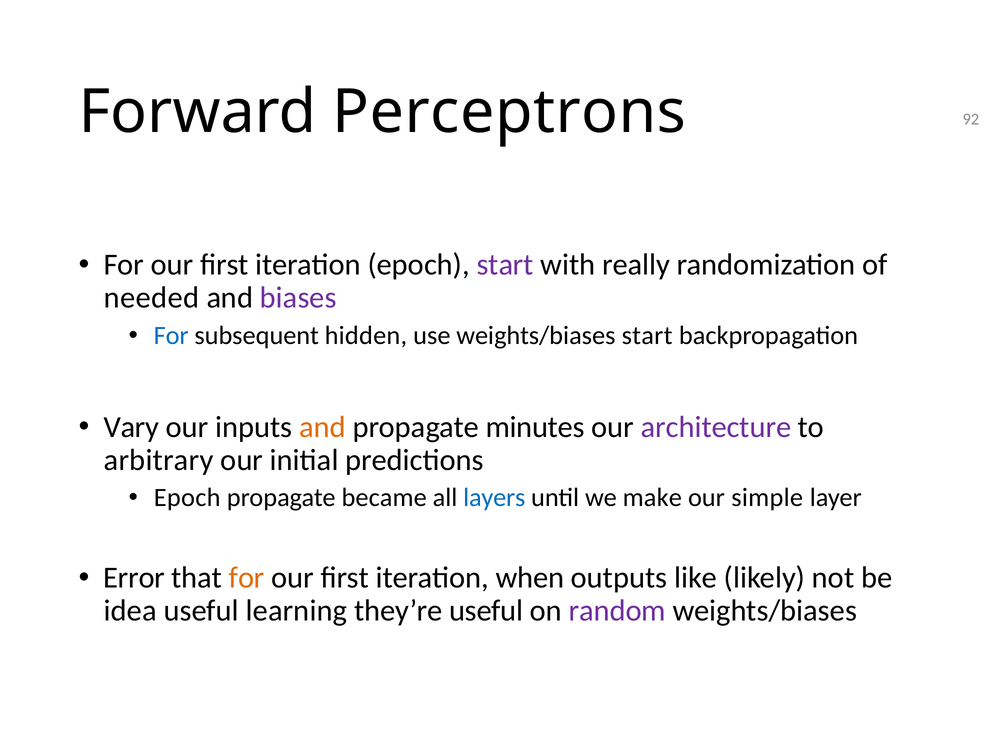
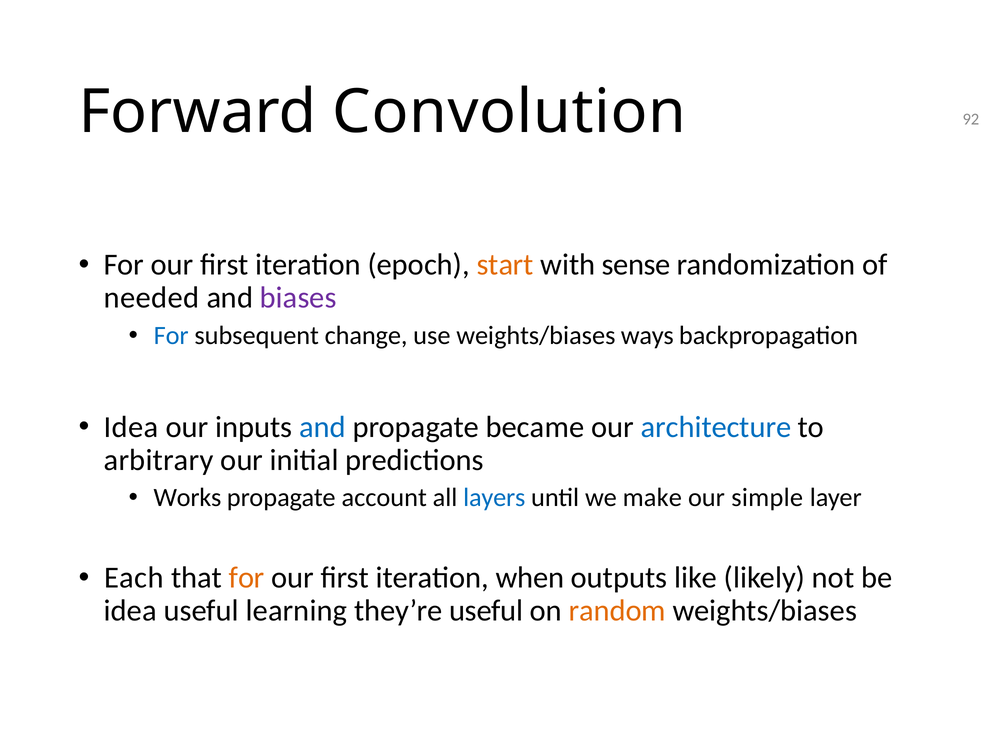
Perceptrons: Perceptrons -> Convolution
start at (505, 265) colour: purple -> orange
really: really -> sense
hidden: hidden -> change
weights/biases start: start -> ways
Vary at (131, 427): Vary -> Idea
and at (323, 427) colour: orange -> blue
minutes: minutes -> became
architecture colour: purple -> blue
Epoch at (187, 498): Epoch -> Works
became: became -> account
Error: Error -> Each
random colour: purple -> orange
